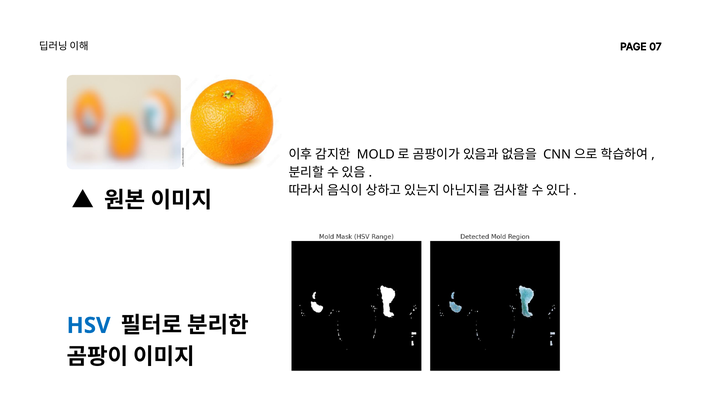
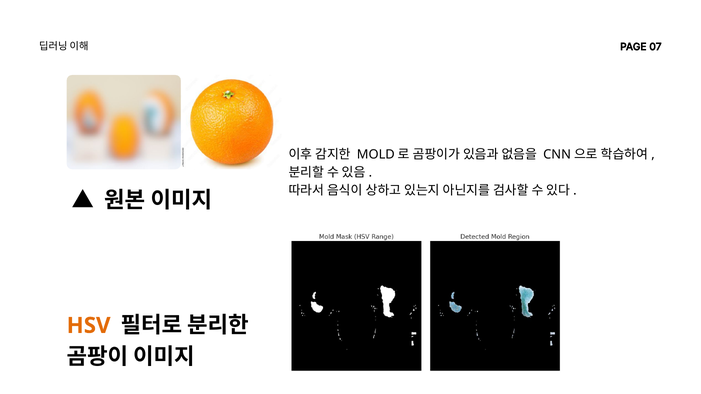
HSV colour: blue -> orange
